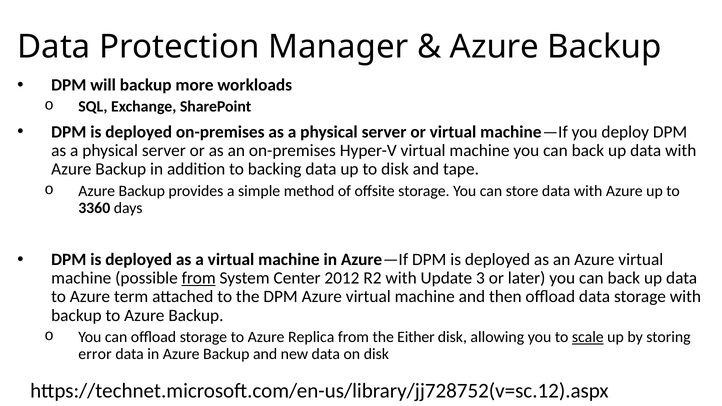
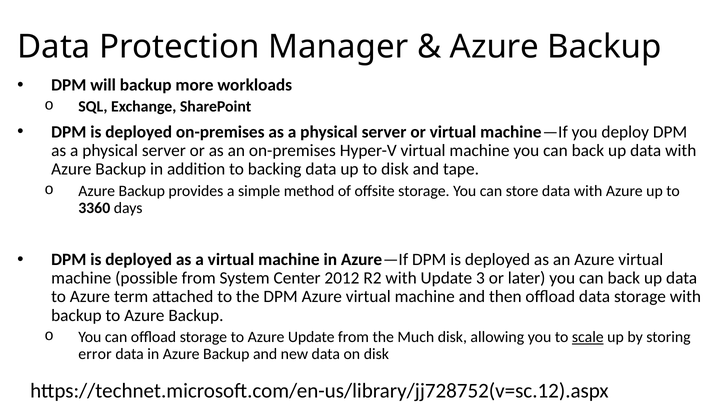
from at (199, 278) underline: present -> none
Azure Replica: Replica -> Update
Either: Either -> Much
